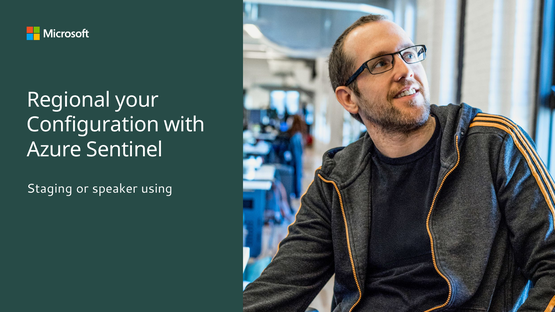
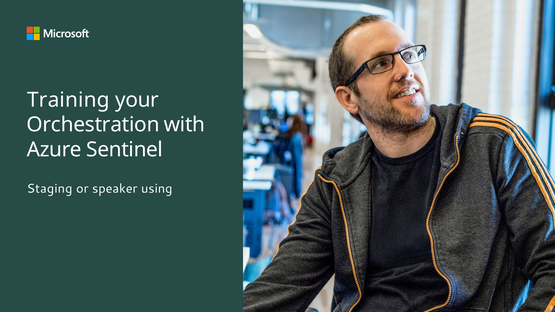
Regional: Regional -> Training
Configuration: Configuration -> Orchestration
